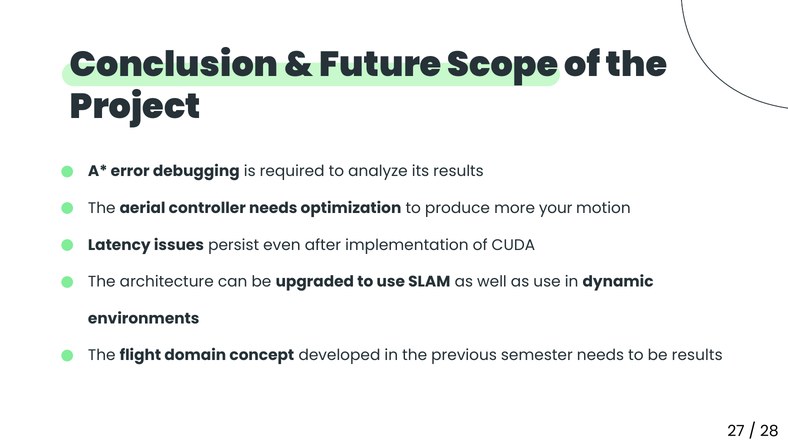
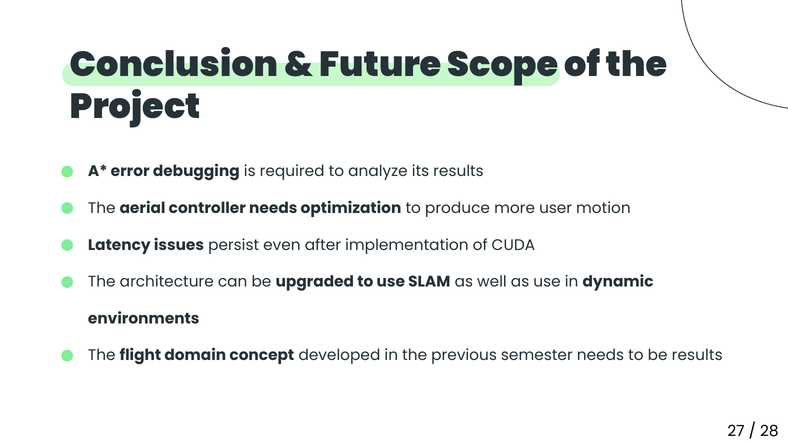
your: your -> user
